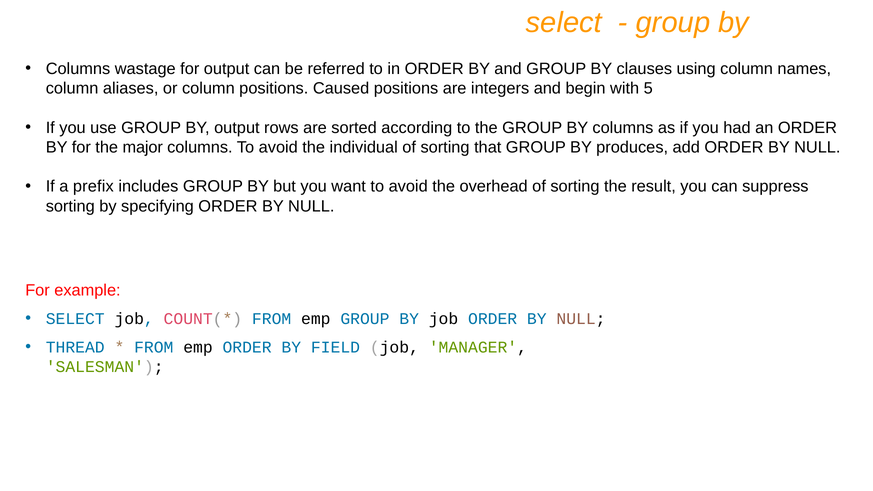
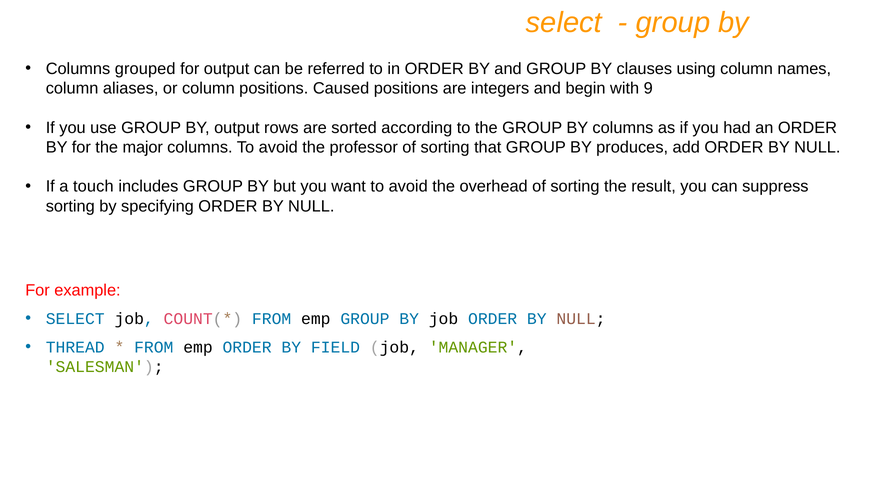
wastage: wastage -> grouped
5: 5 -> 9
individual: individual -> professor
prefix: prefix -> touch
